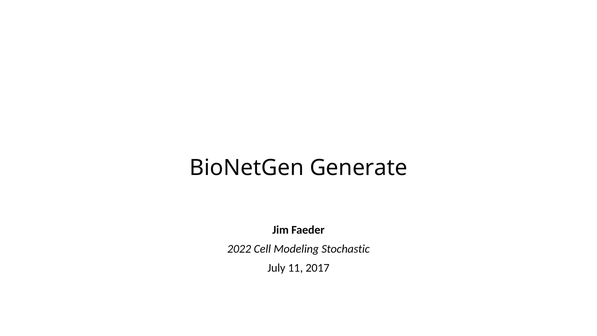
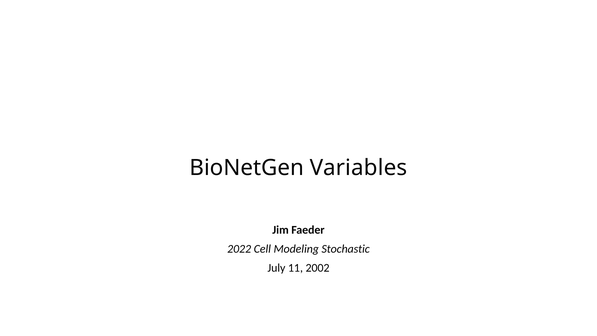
Generate: Generate -> Variables
2017: 2017 -> 2002
